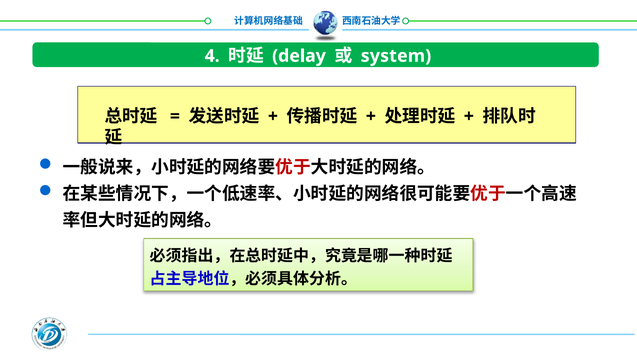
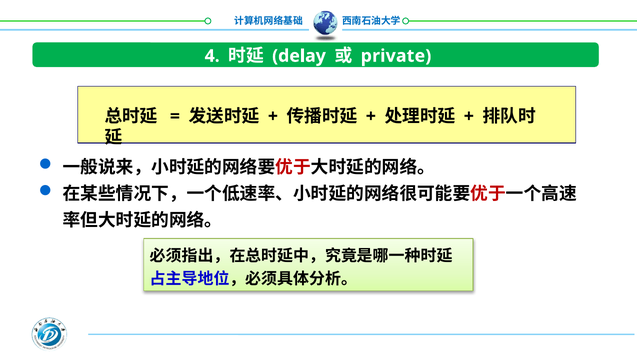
system: system -> private
